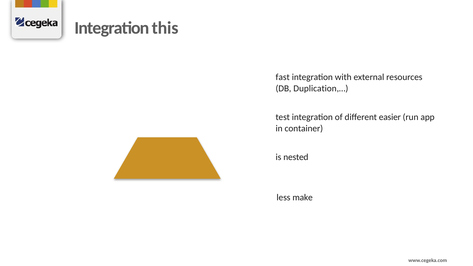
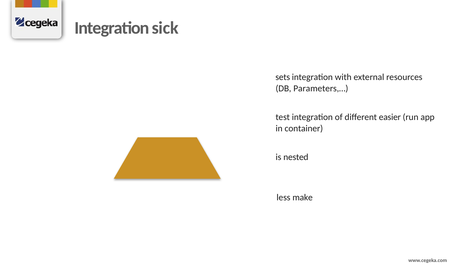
this: this -> sick
fast: fast -> sets
Duplication,…: Duplication,… -> Parameters,…
